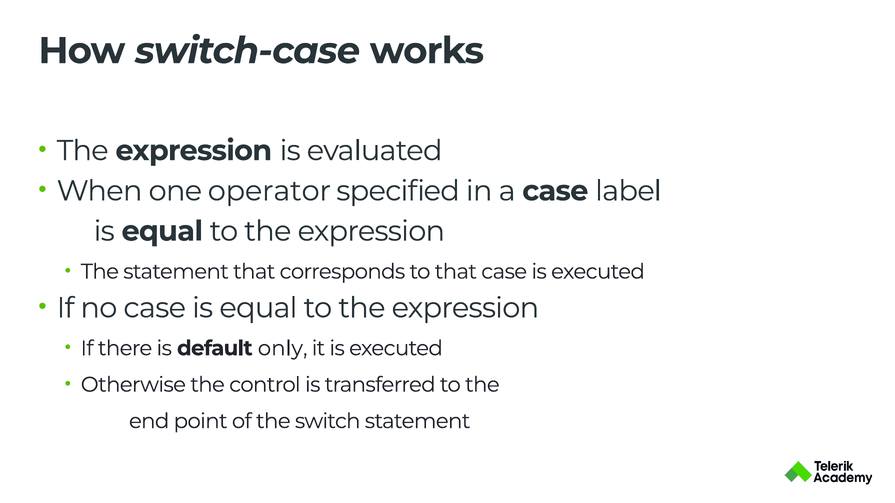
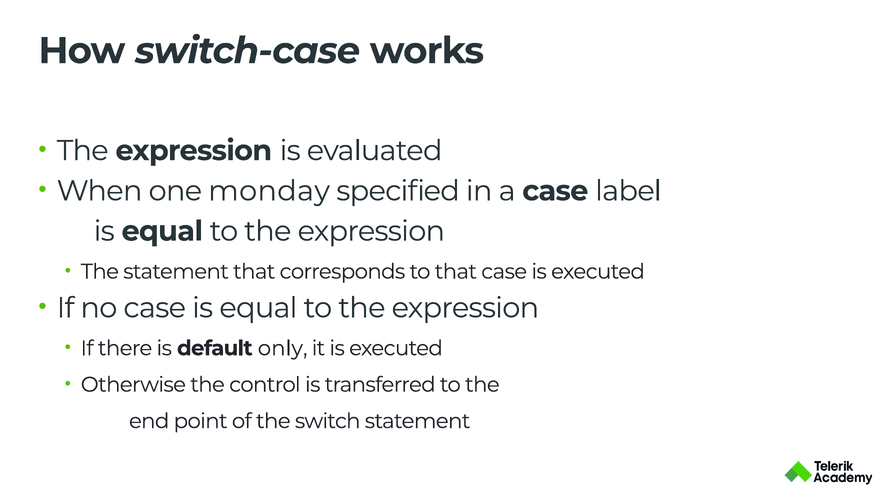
operator: operator -> monday
